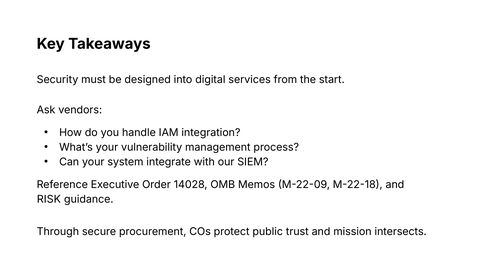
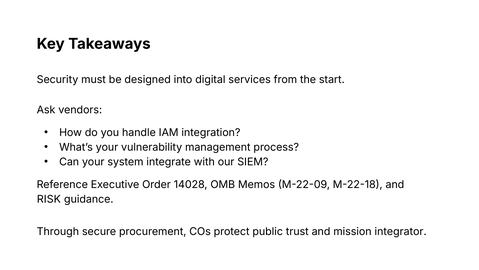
intersects: intersects -> integrator
